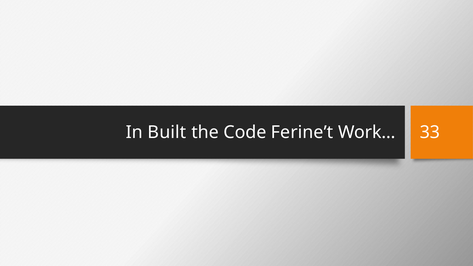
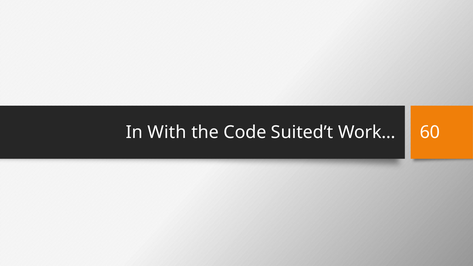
Built: Built -> With
Ferine’t: Ferine’t -> Suited’t
33: 33 -> 60
